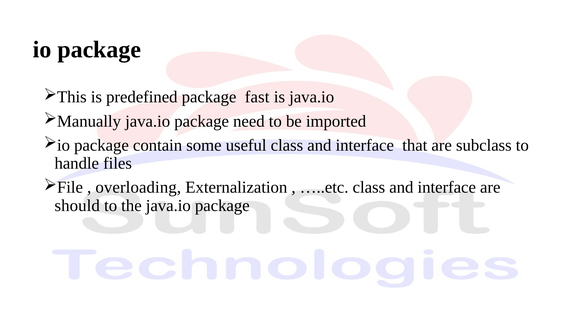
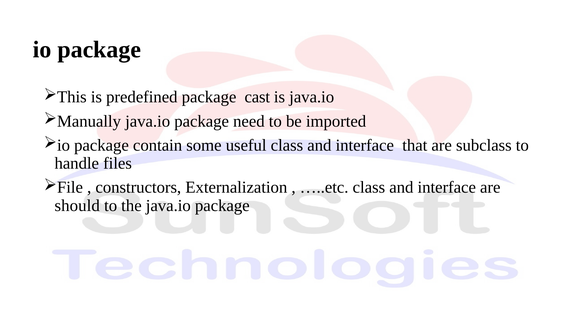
fast: fast -> cast
overloading: overloading -> constructors
